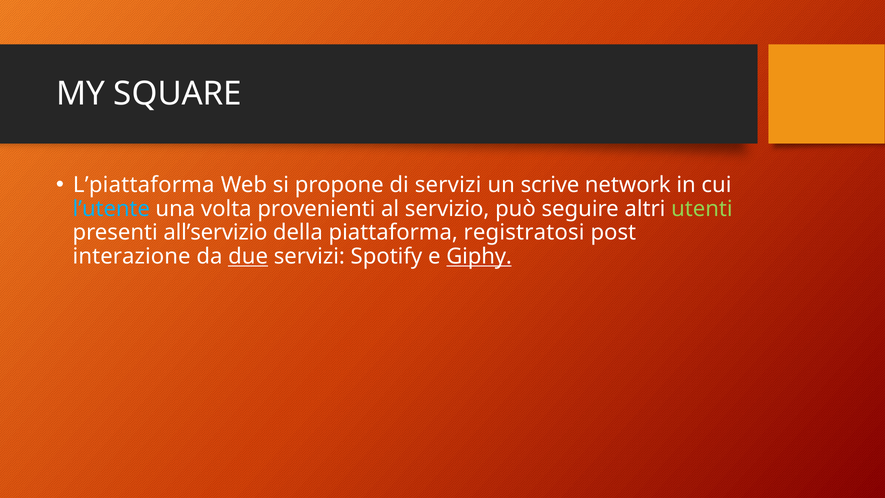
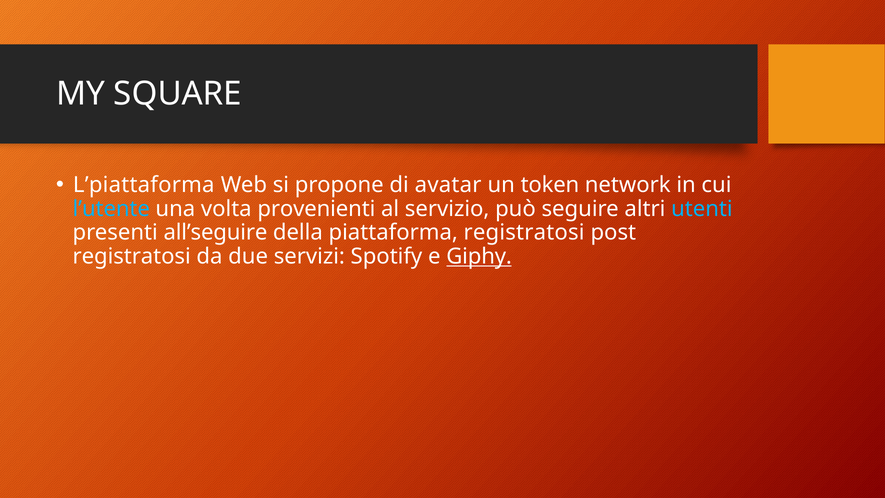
di servizi: servizi -> avatar
scrive: scrive -> token
utenti colour: light green -> light blue
all’servizio: all’servizio -> all’seguire
interazione at (132, 256): interazione -> registratosi
due underline: present -> none
